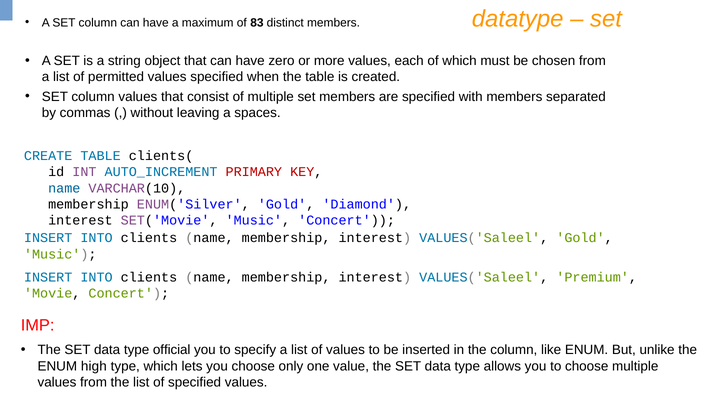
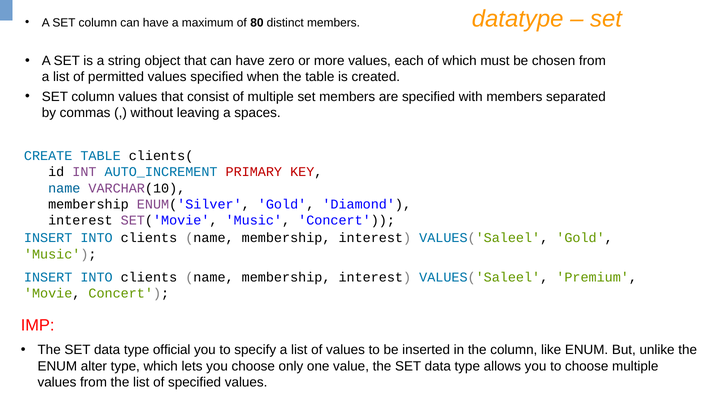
83: 83 -> 80
high: high -> alter
